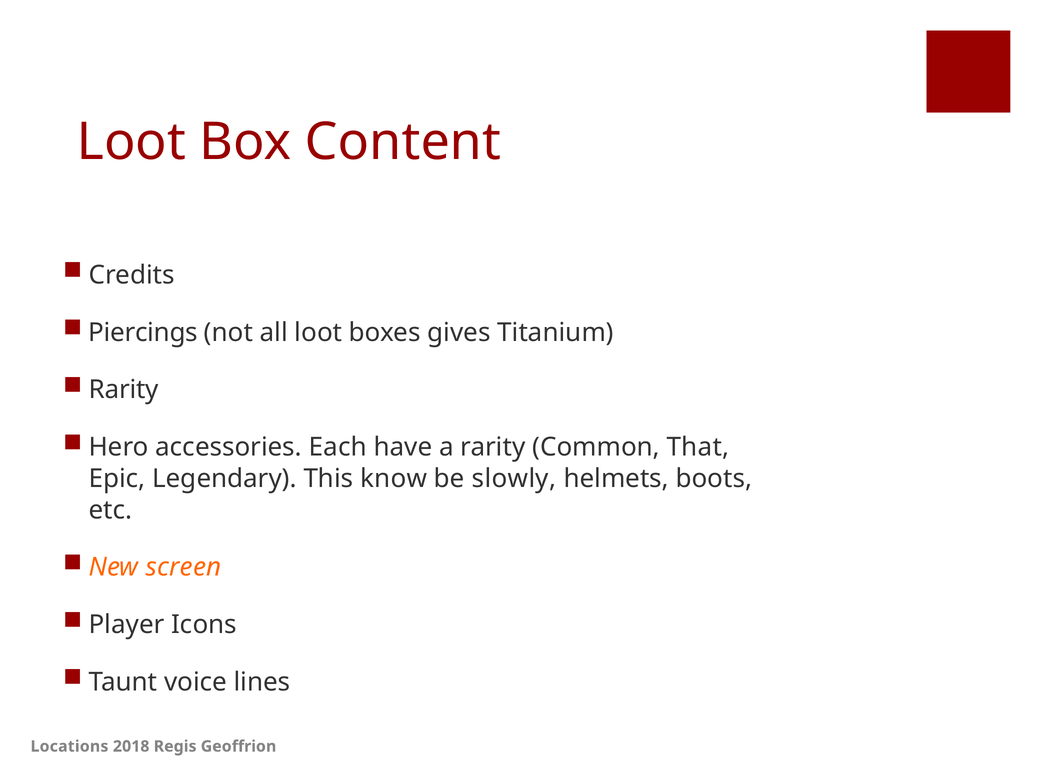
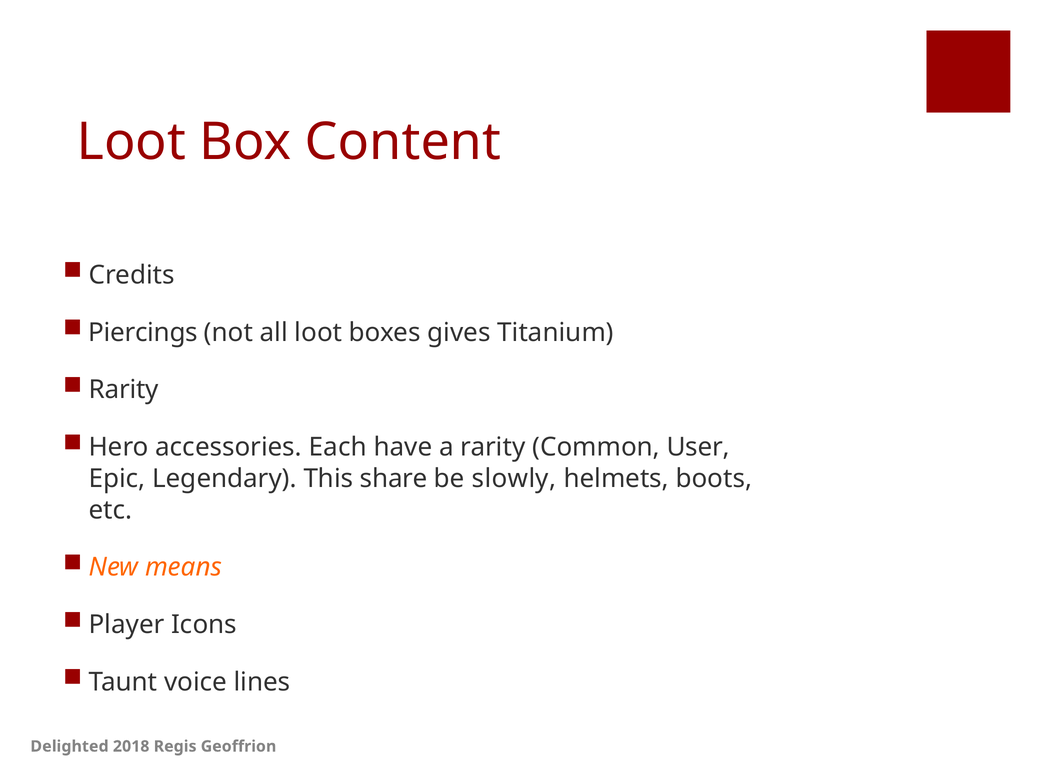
That: That -> User
know: know -> share
screen: screen -> means
Locations: Locations -> Delighted
